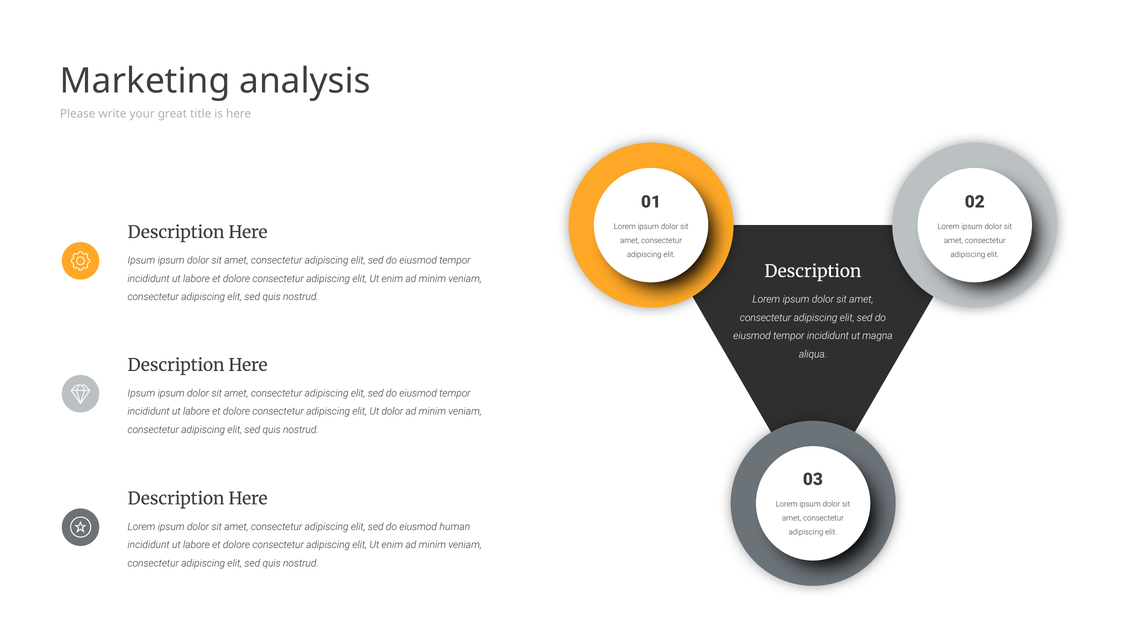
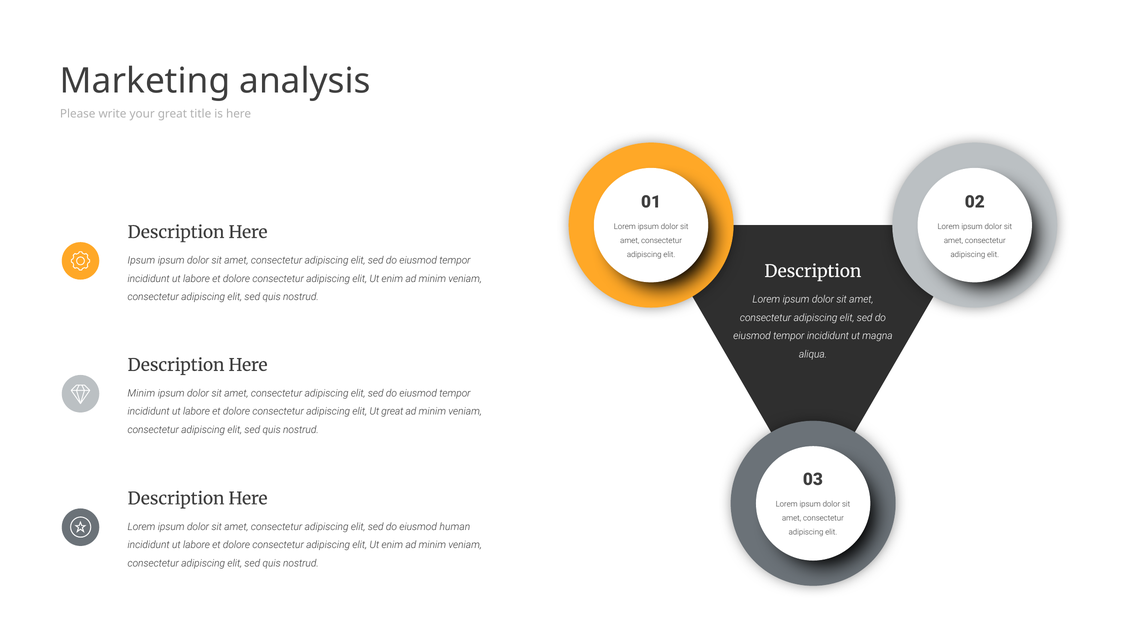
Ipsum at (141, 393): Ipsum -> Minim
Ut dolor: dolor -> great
